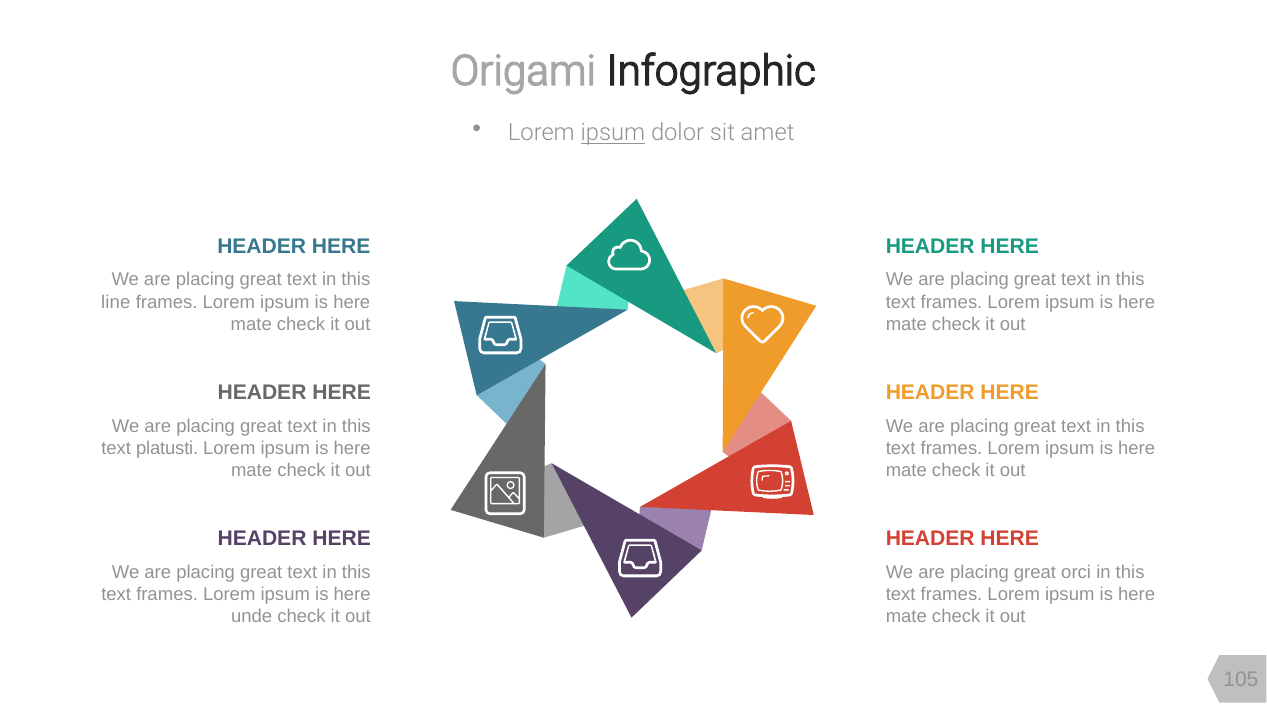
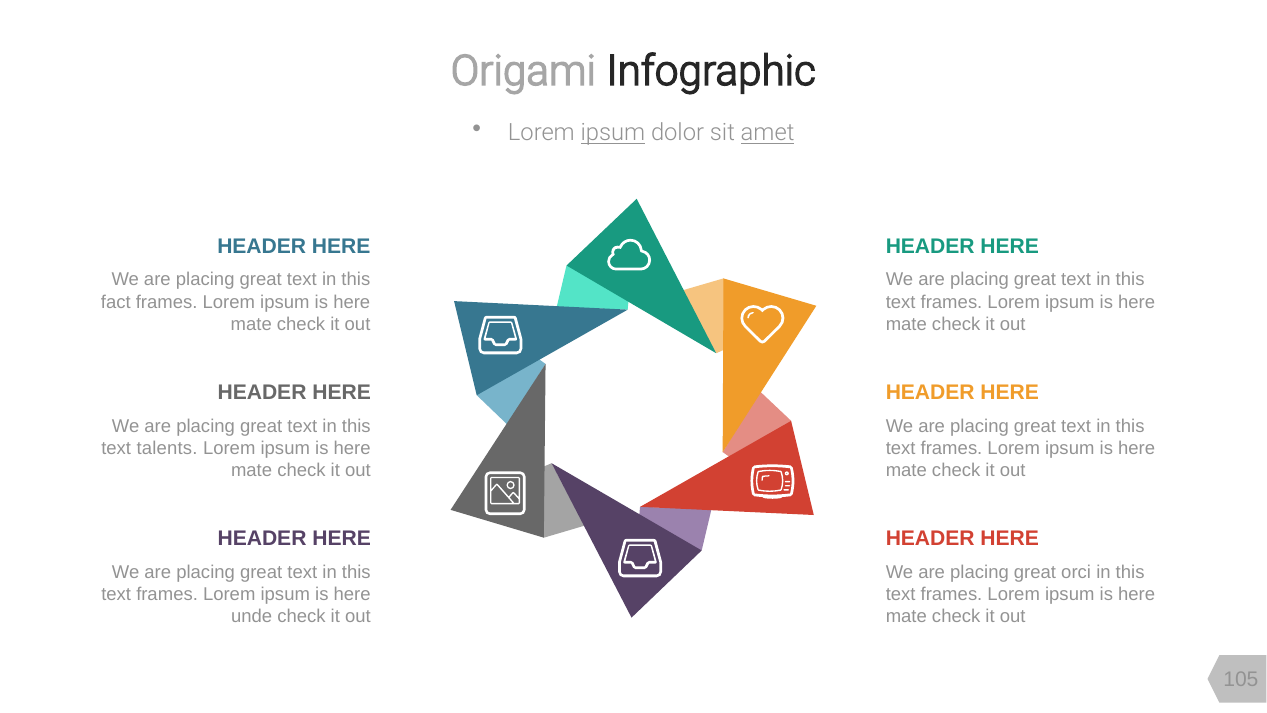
amet underline: none -> present
line: line -> fact
platusti: platusti -> talents
